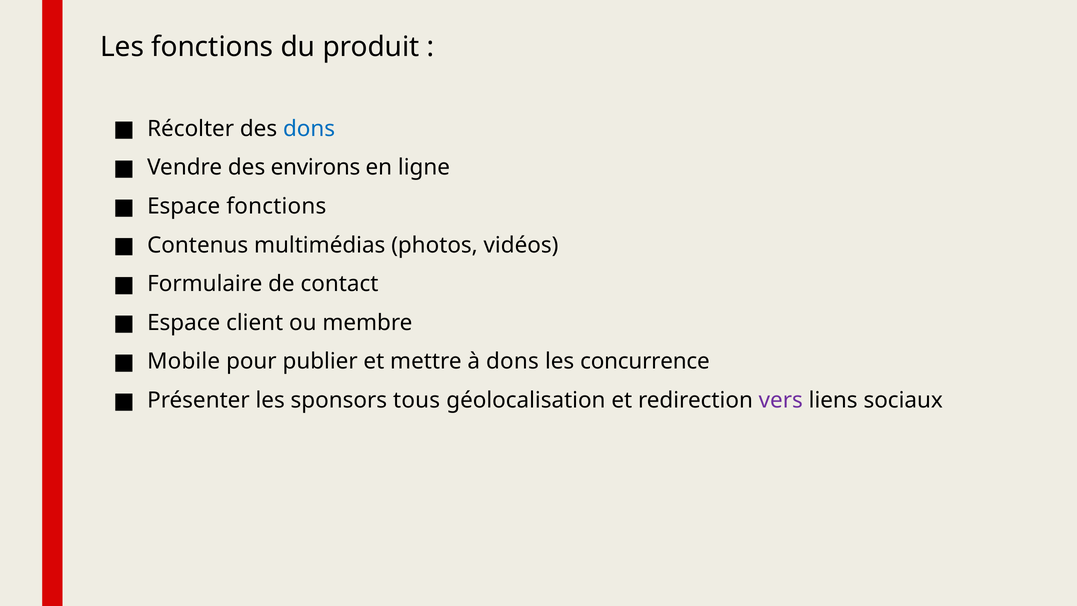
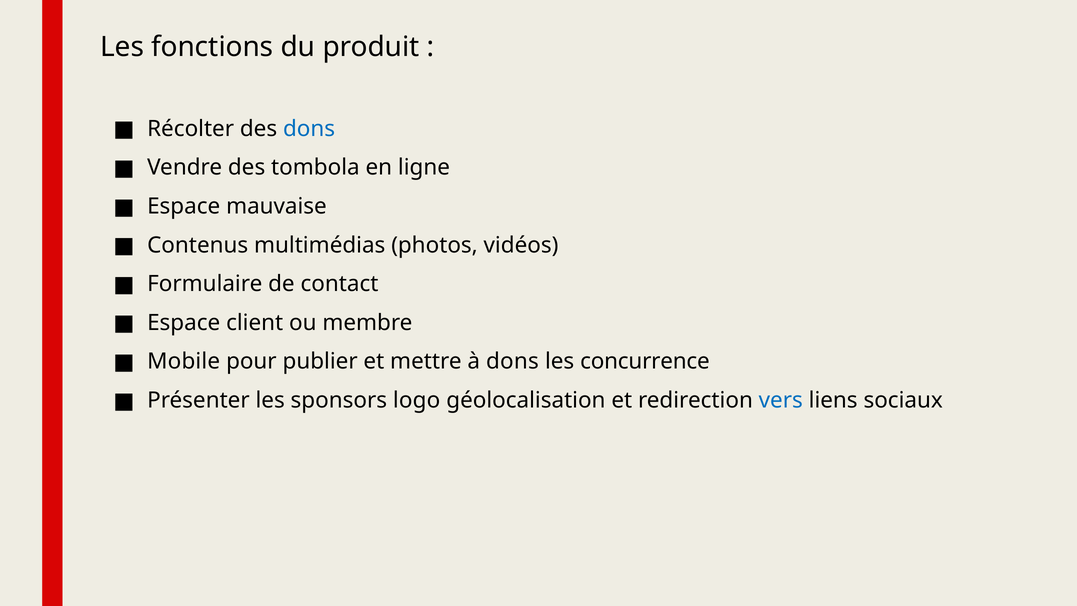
environs: environs -> tombola
Espace fonctions: fonctions -> mauvaise
tous: tous -> logo
vers colour: purple -> blue
